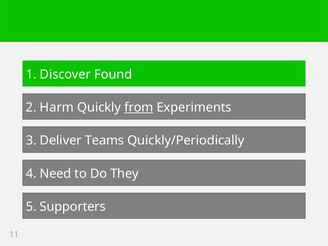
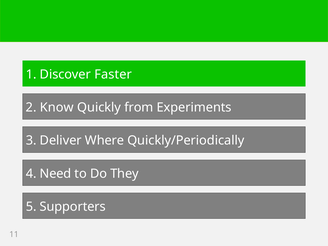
Found: Found -> Faster
Harm: Harm -> Know
from underline: present -> none
Teams: Teams -> Where
